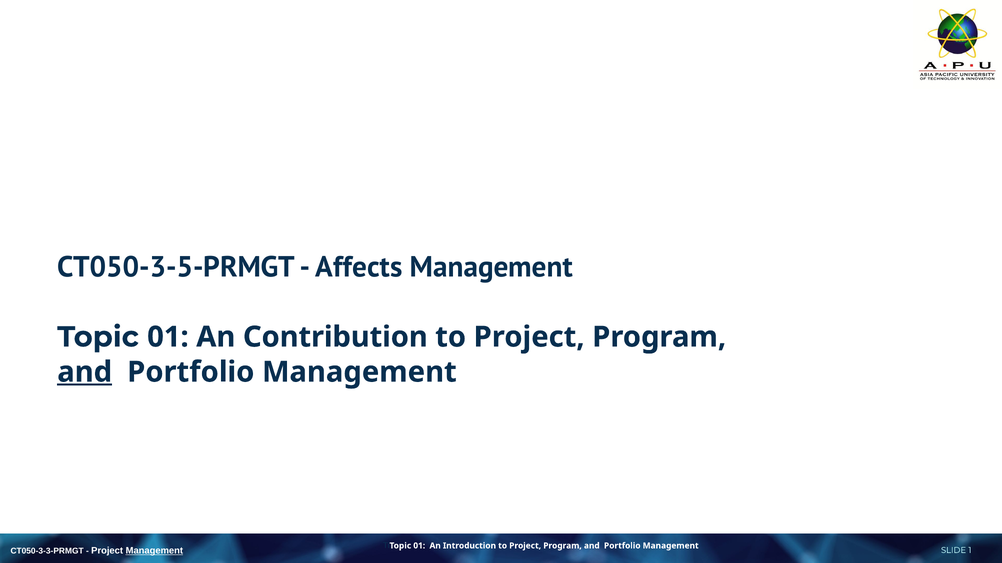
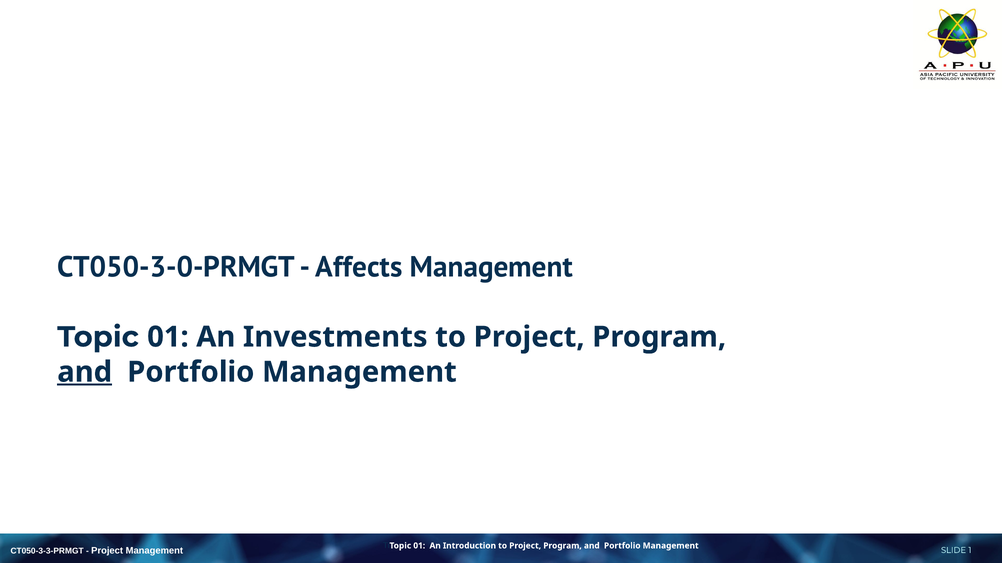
CT050-3-5-PRMGT: CT050-3-5-PRMGT -> CT050-3-0-PRMGT
Contribution: Contribution -> Investments
Management at (154, 551) underline: present -> none
